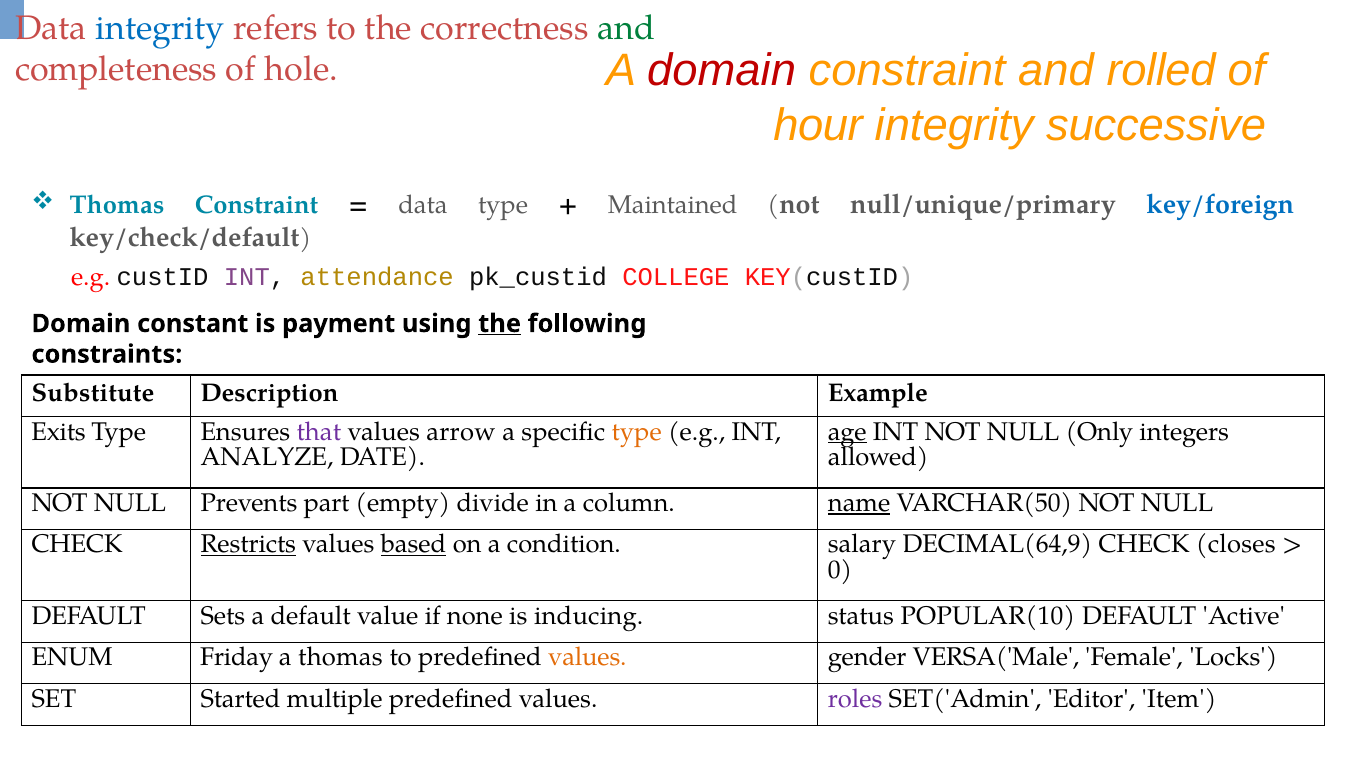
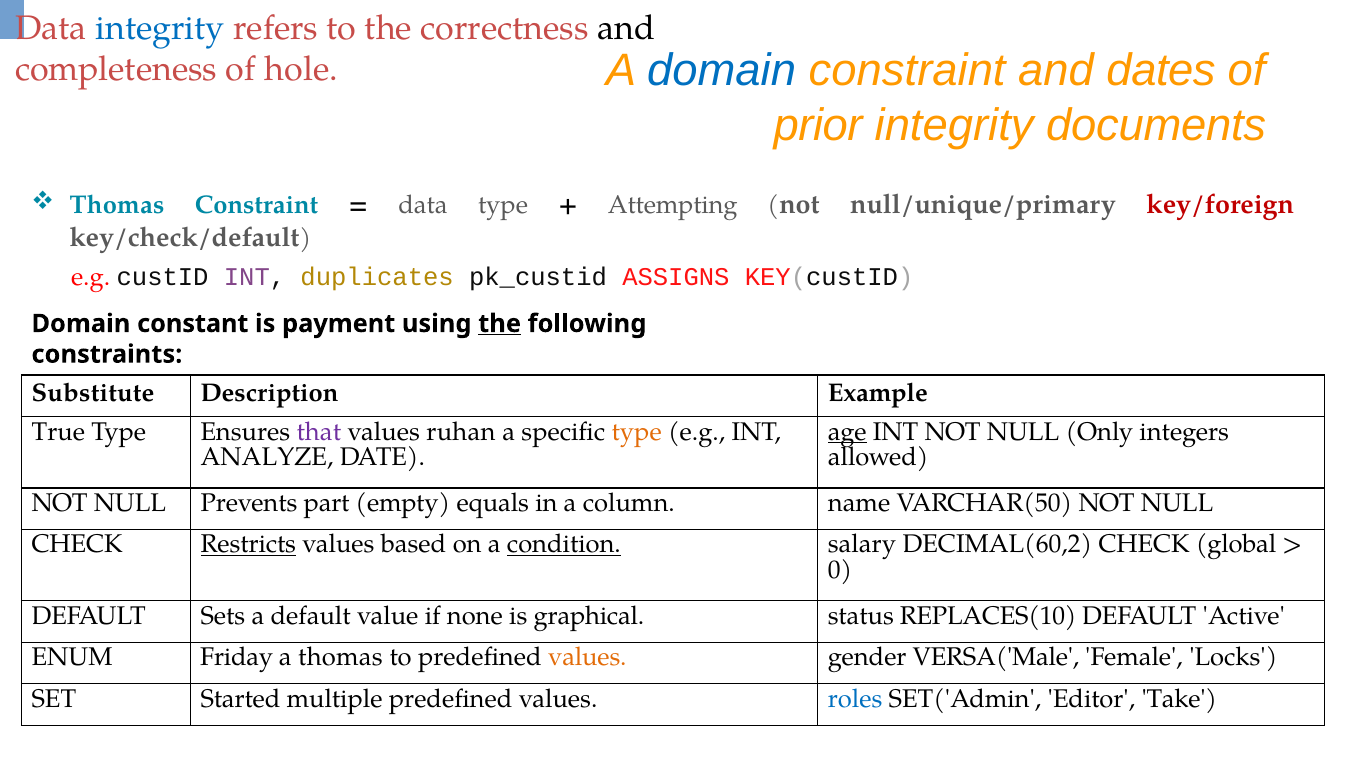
and at (626, 29) colour: green -> black
domain at (722, 71) colour: red -> blue
rolled: rolled -> dates
hour: hour -> prior
successive: successive -> documents
Maintained: Maintained -> Attempting
key/foreign colour: blue -> red
attendance: attendance -> duplicates
COLLEGE: COLLEGE -> ASSIGNS
Exits: Exits -> True
arrow: arrow -> ruhan
divide: divide -> equals
name underline: present -> none
based underline: present -> none
condition underline: none -> present
DECIMAL(64,9: DECIMAL(64,9 -> DECIMAL(60,2
closes: closes -> global
inducing: inducing -> graphical
POPULAR(10: POPULAR(10 -> REPLACES(10
roles colour: purple -> blue
Item: Item -> Take
